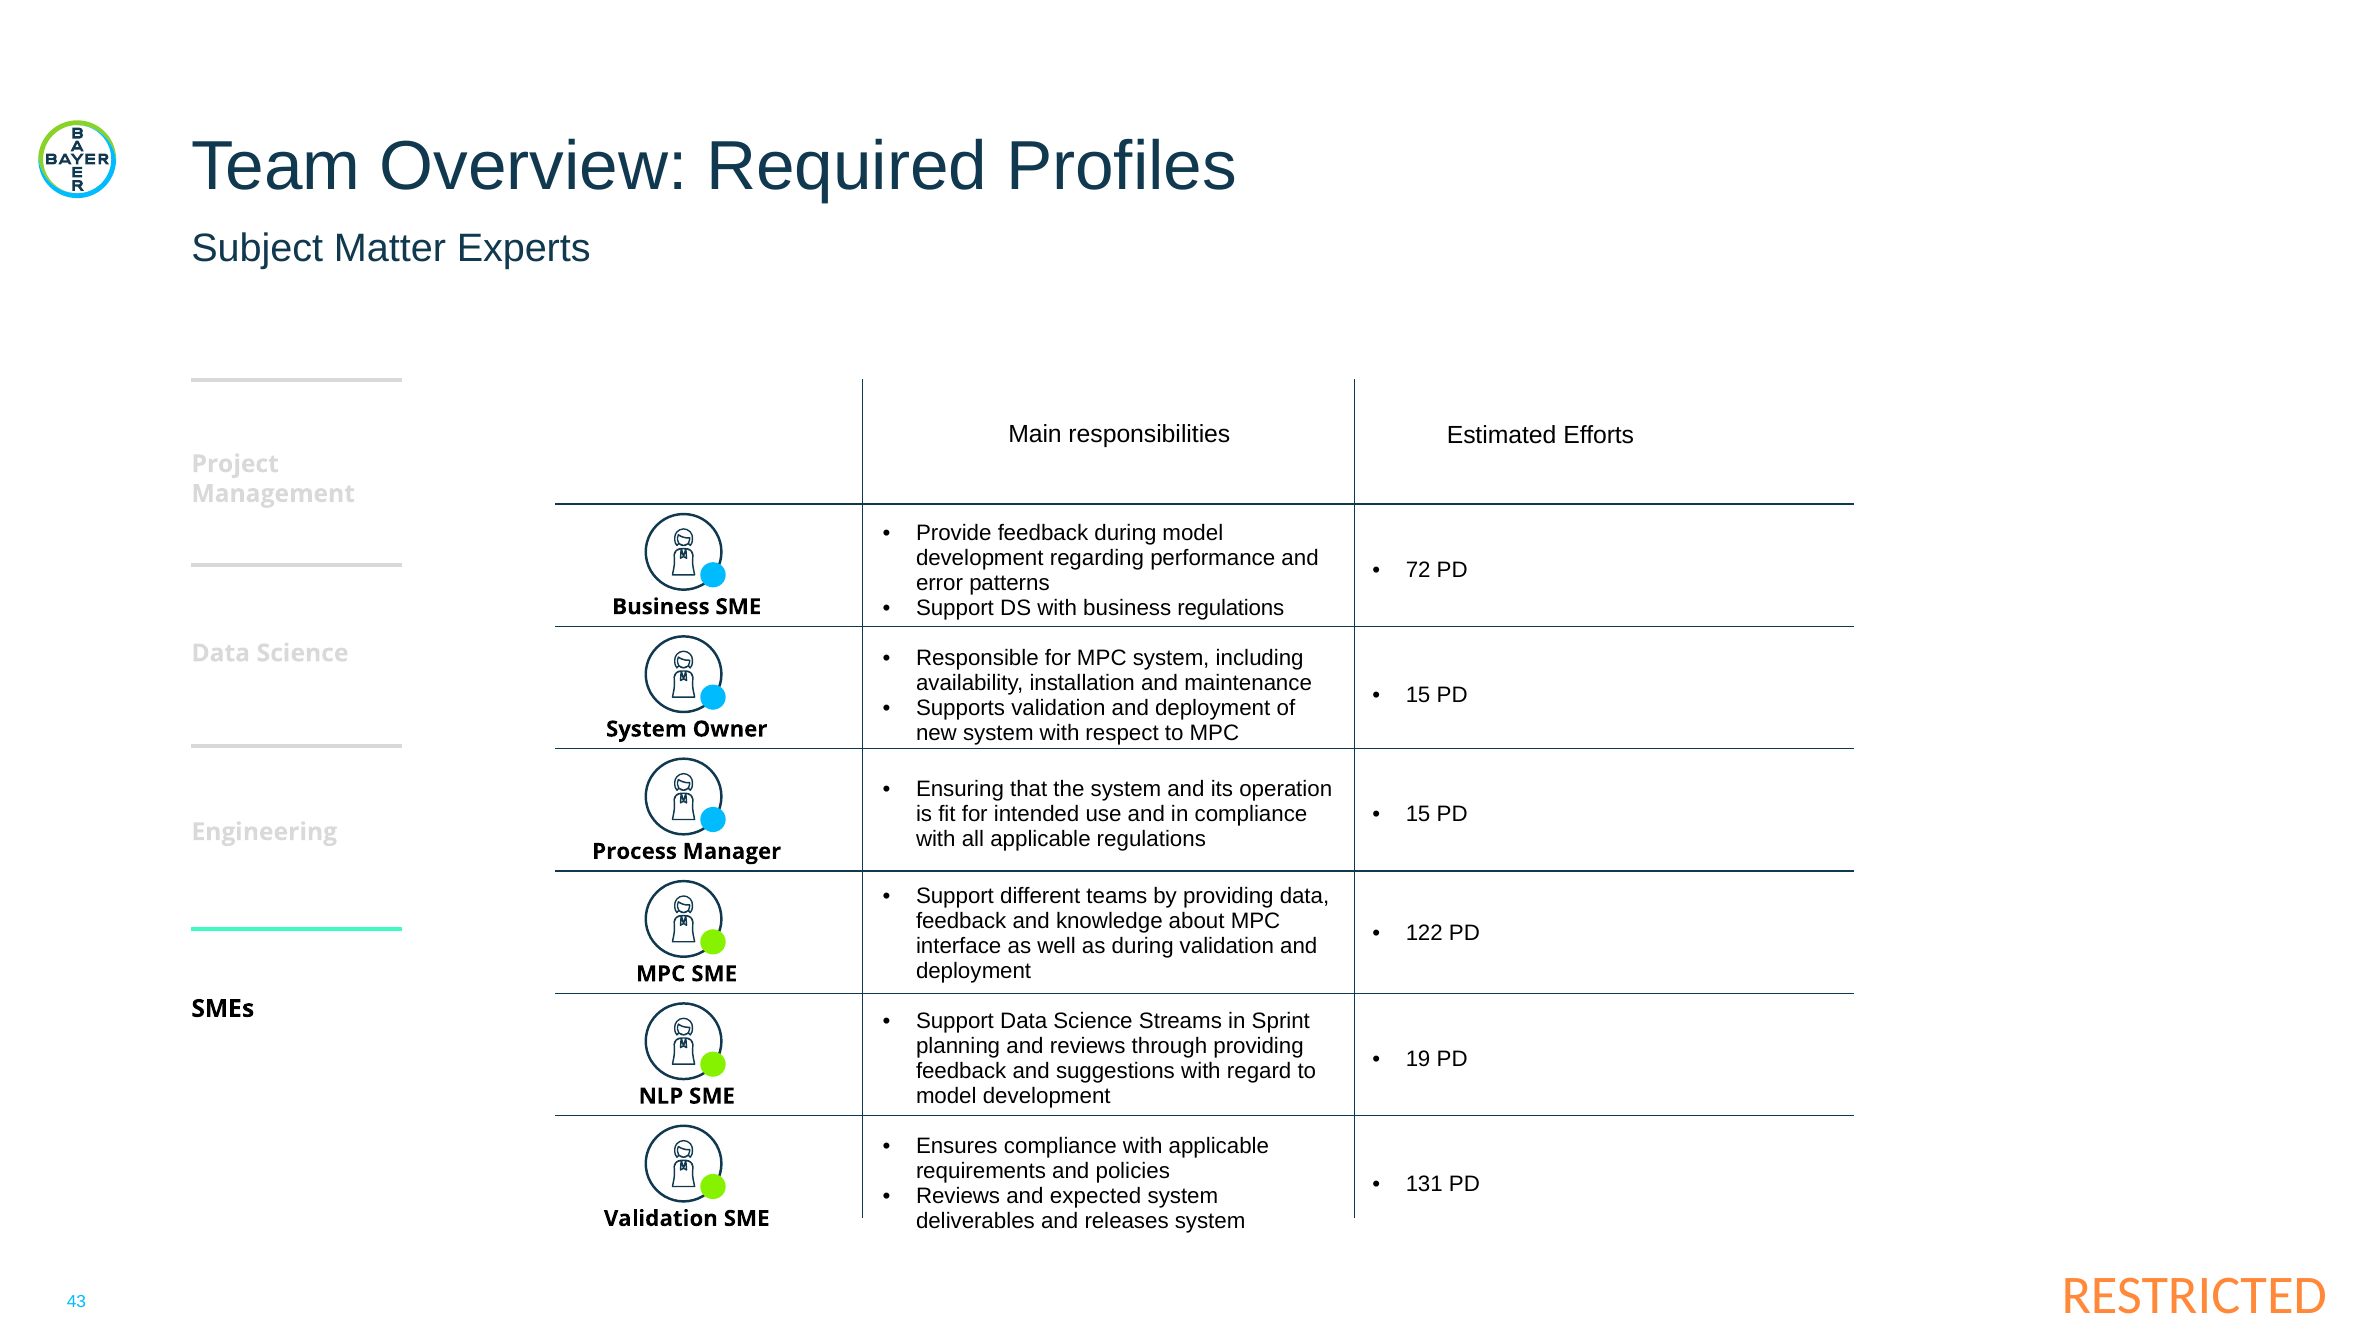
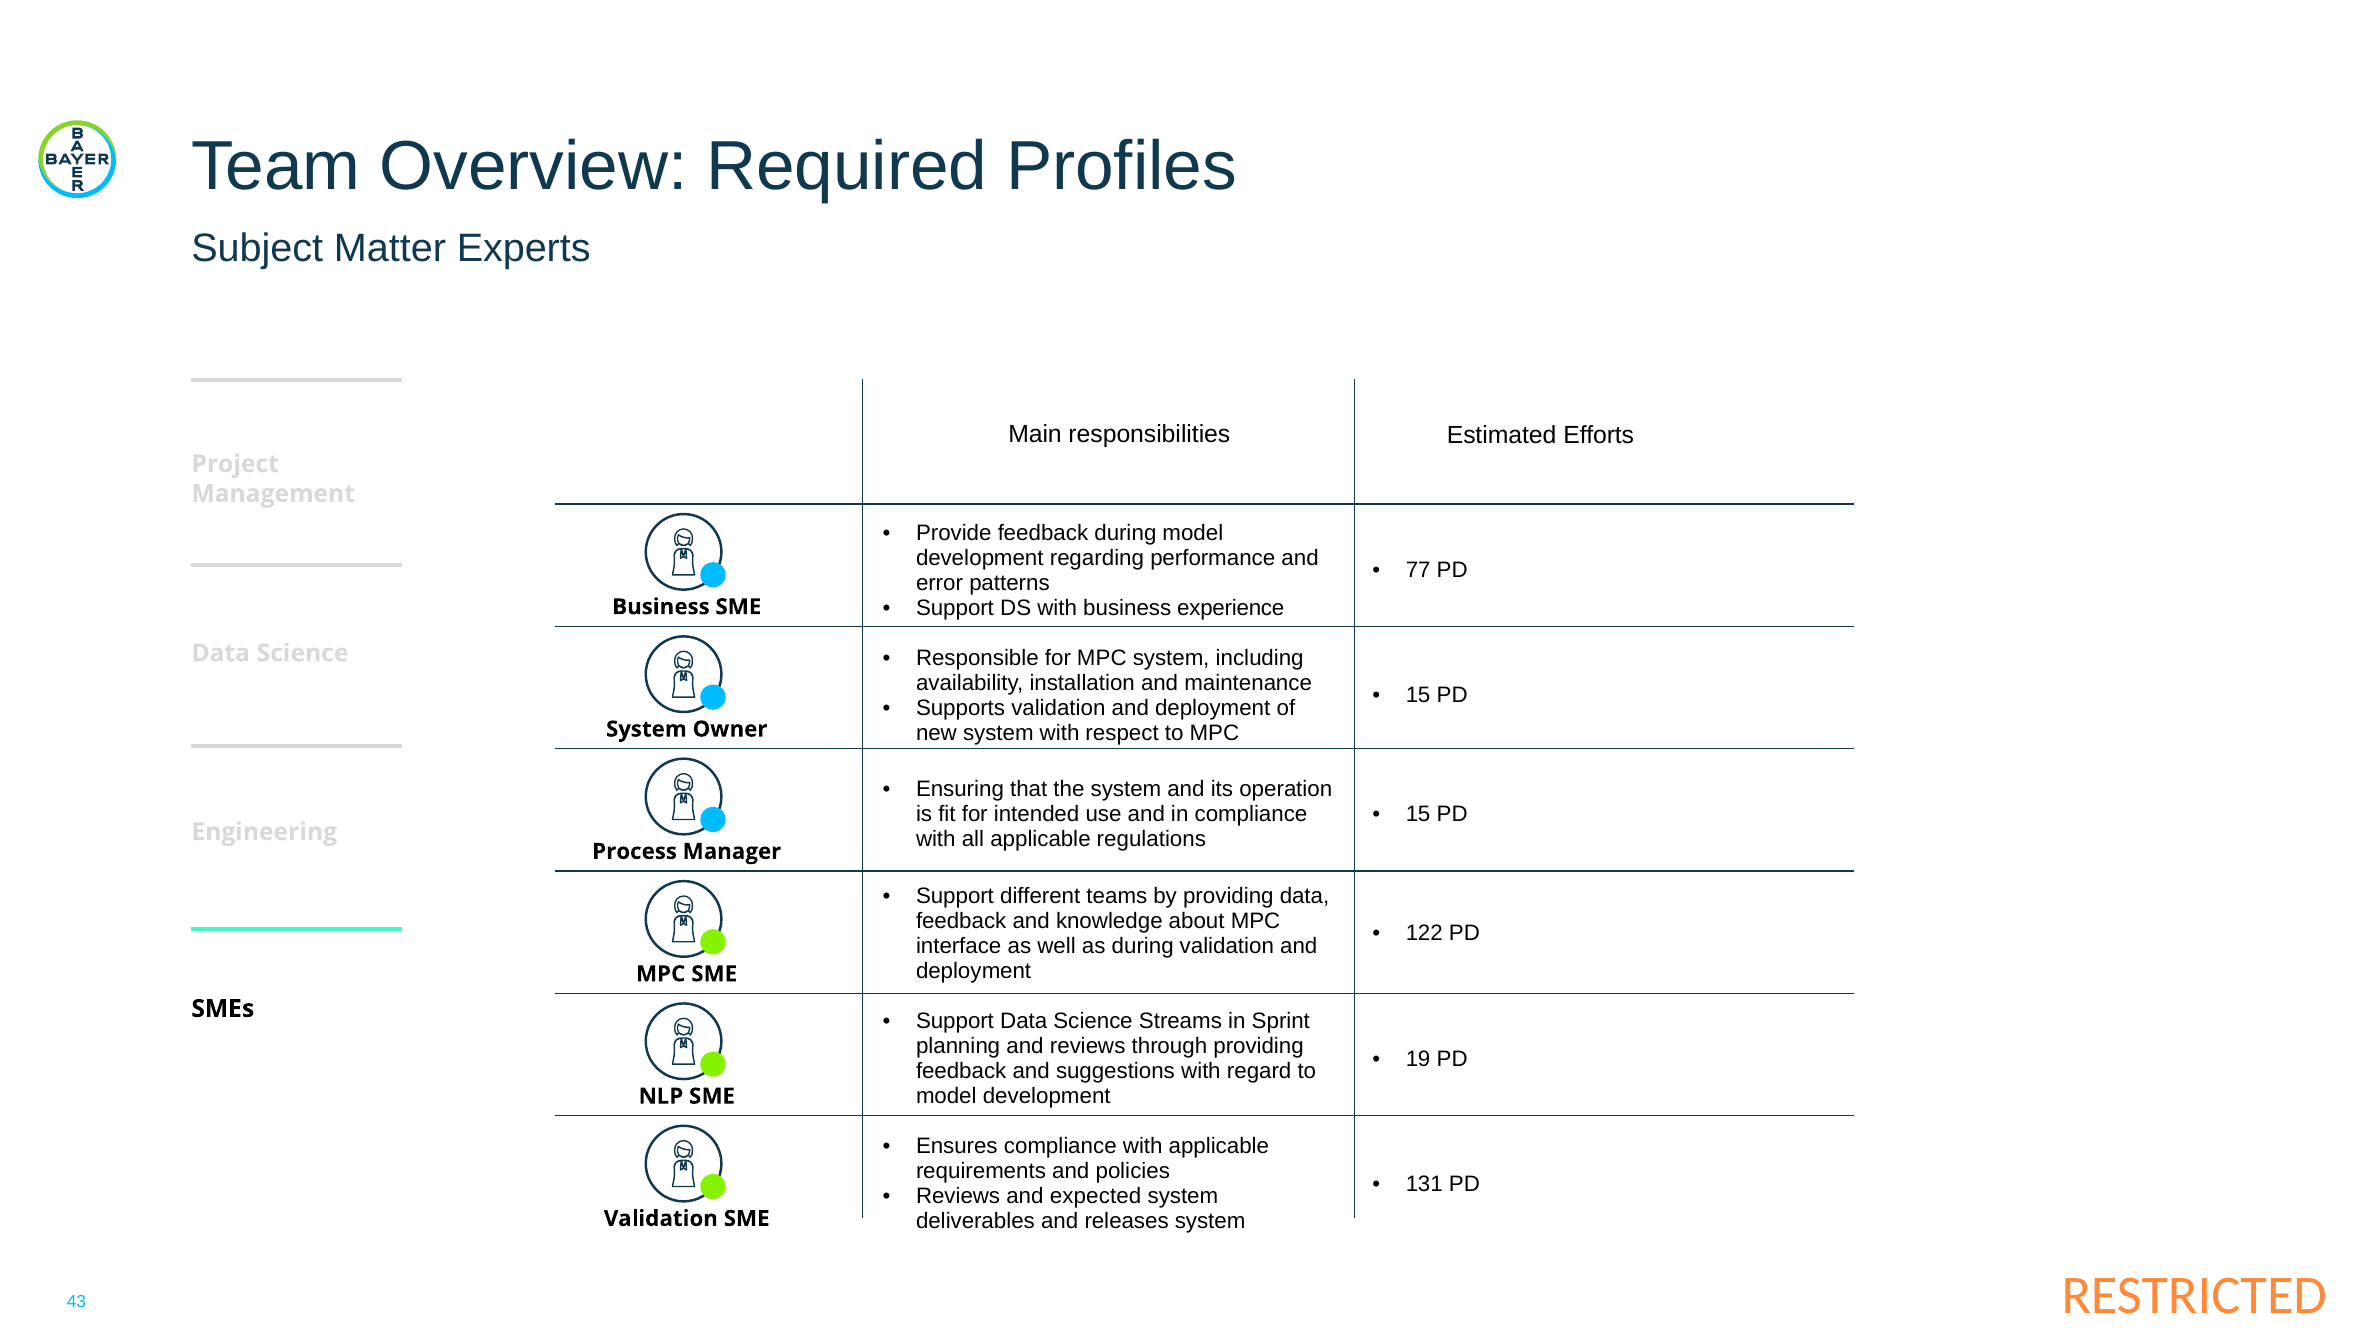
72: 72 -> 77
business regulations: regulations -> experience
